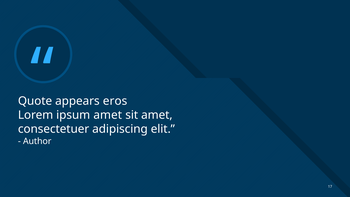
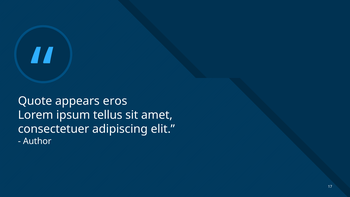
ipsum amet: amet -> tellus
